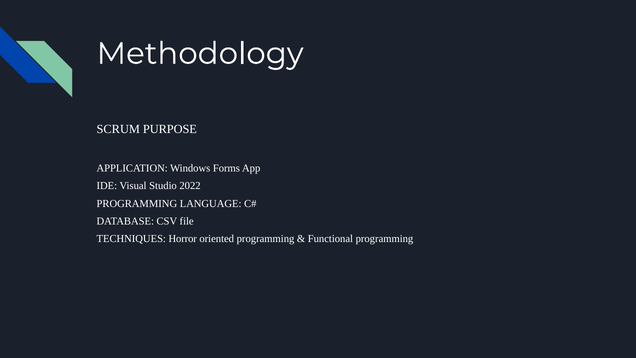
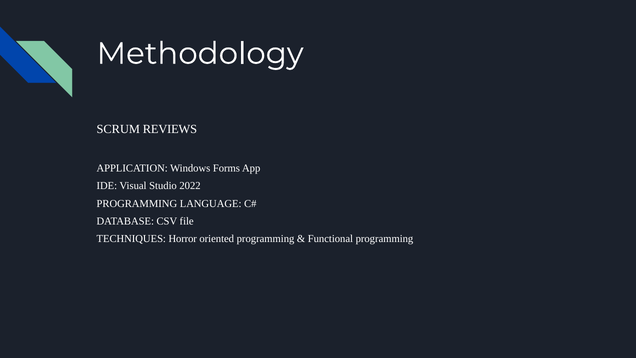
PURPOSE: PURPOSE -> REVIEWS
